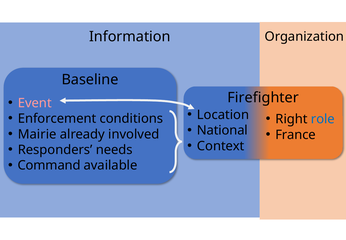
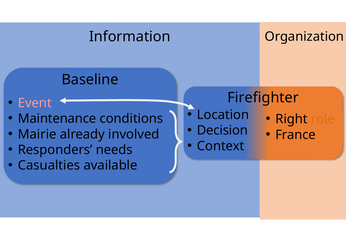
Enforcement: Enforcement -> Maintenance
role colour: blue -> orange
National: National -> Decision
Command: Command -> Casualties
